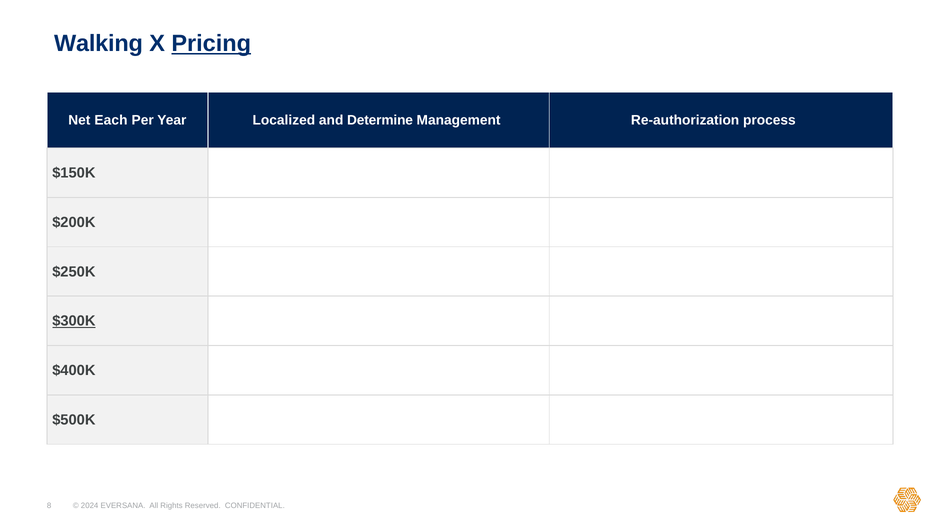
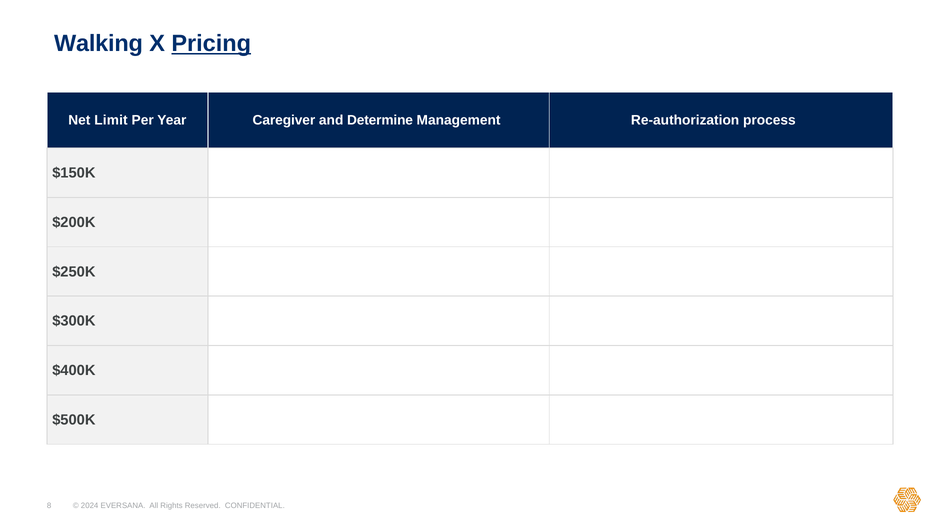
Each: Each -> Limit
Localized: Localized -> Caregiver
$300K underline: present -> none
